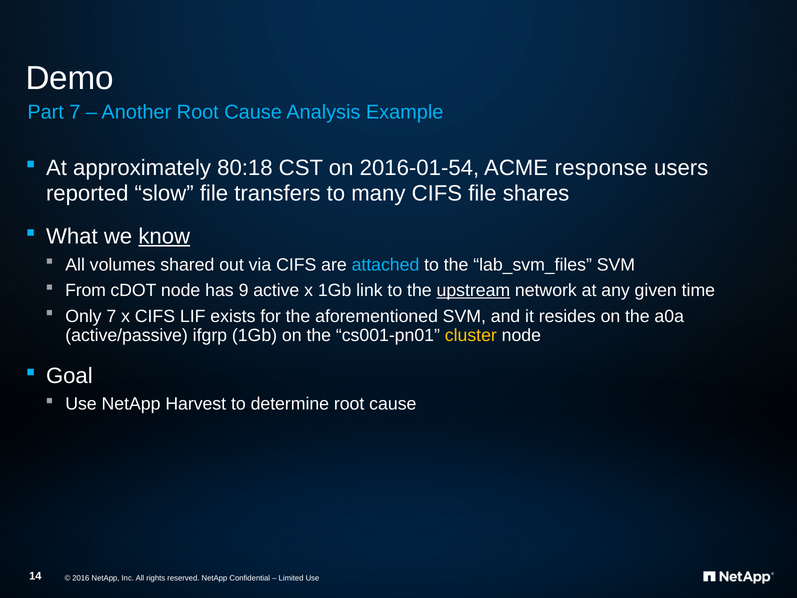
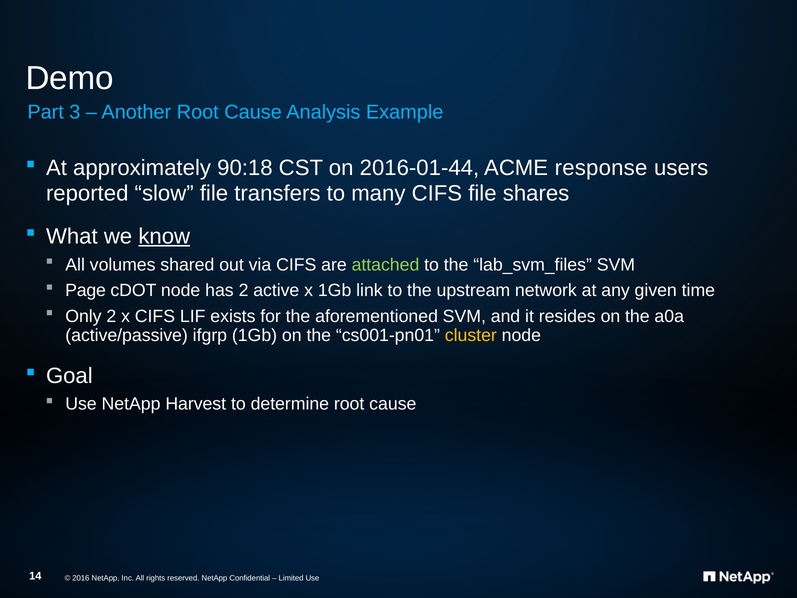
Part 7: 7 -> 3
80:18: 80:18 -> 90:18
2016-01-54: 2016-01-54 -> 2016-01-44
attached colour: light blue -> light green
From: From -> Page
has 9: 9 -> 2
upstream underline: present -> none
Only 7: 7 -> 2
